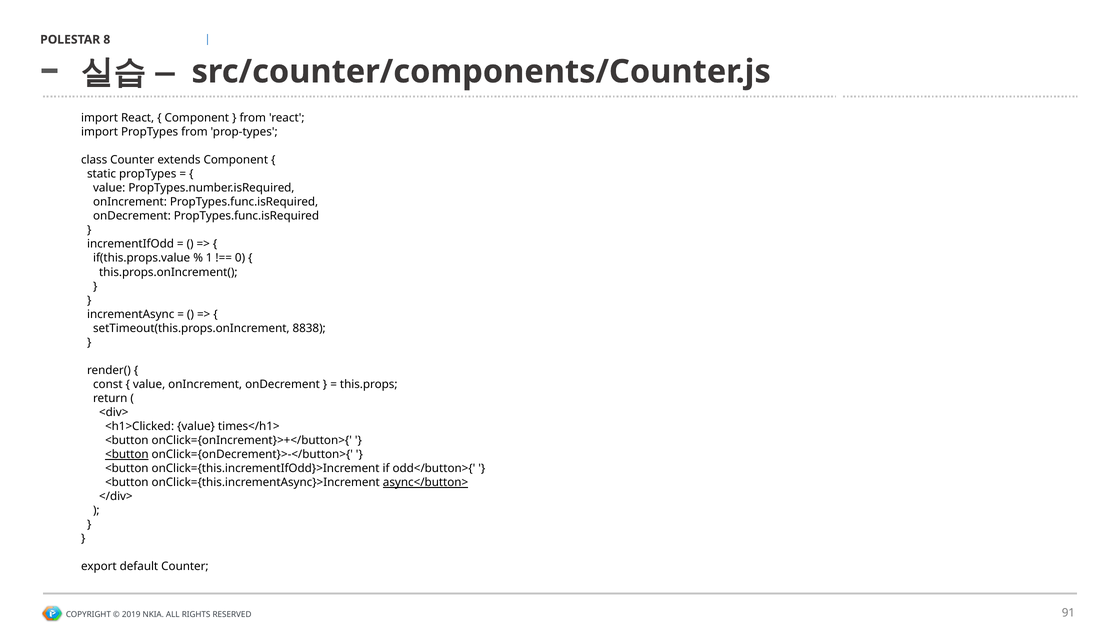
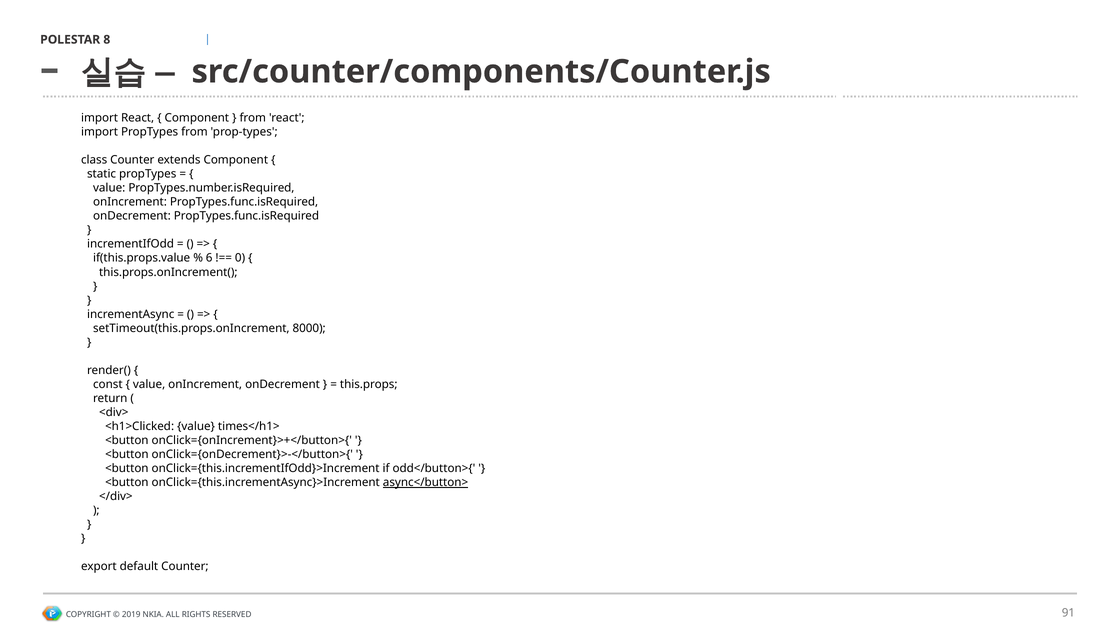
1: 1 -> 6
8838: 8838 -> 8000
<button at (127, 454) underline: present -> none
